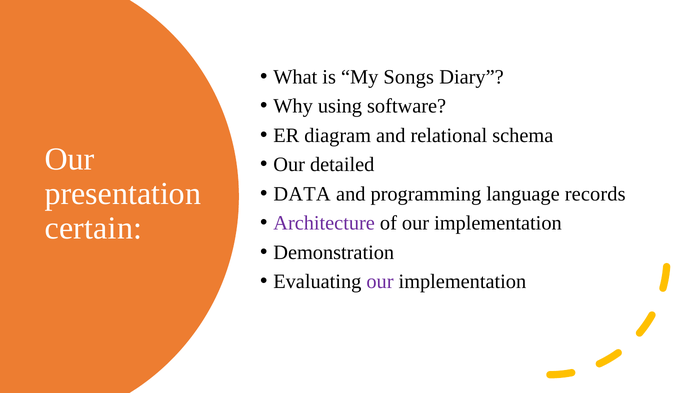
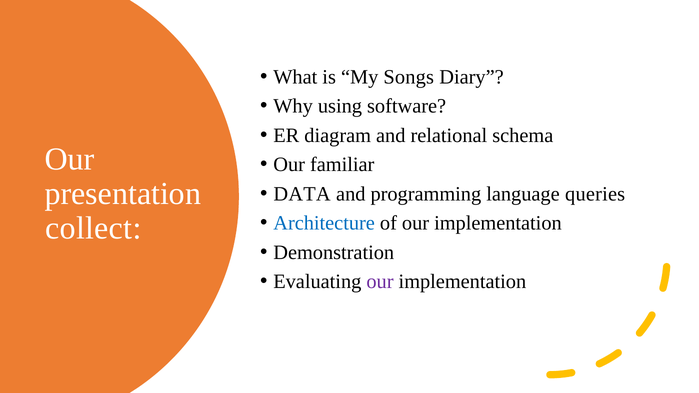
detailed: detailed -> familiar
records: records -> queries
Architecture colour: purple -> blue
certain: certain -> collect
